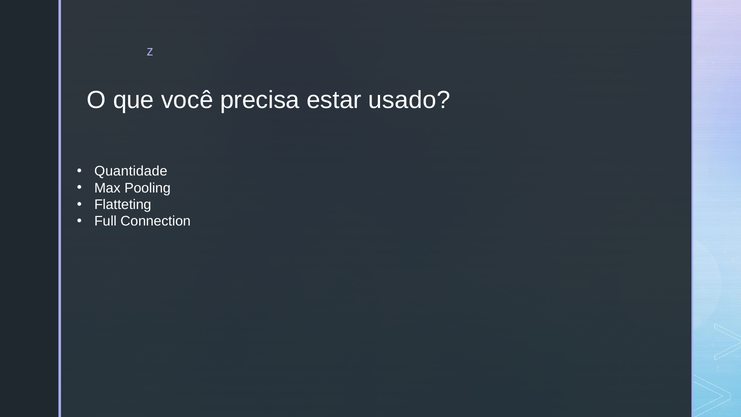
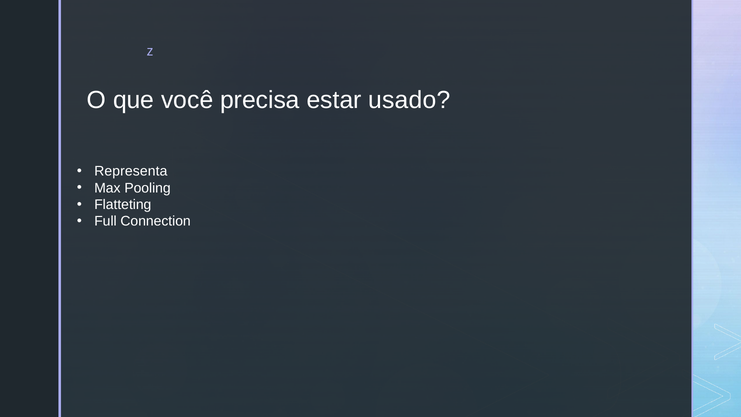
Quantidade: Quantidade -> Representa
